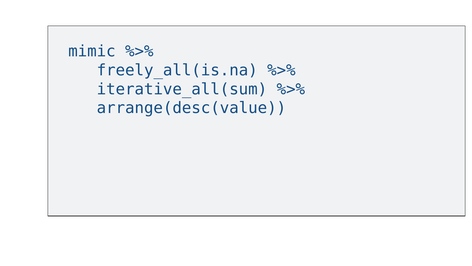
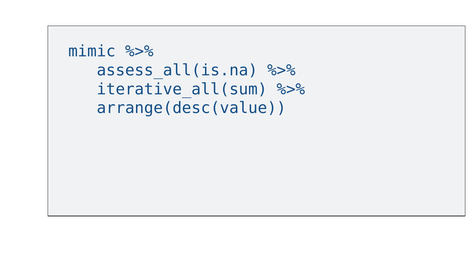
freely_all(is.na: freely_all(is.na -> assess_all(is.na
